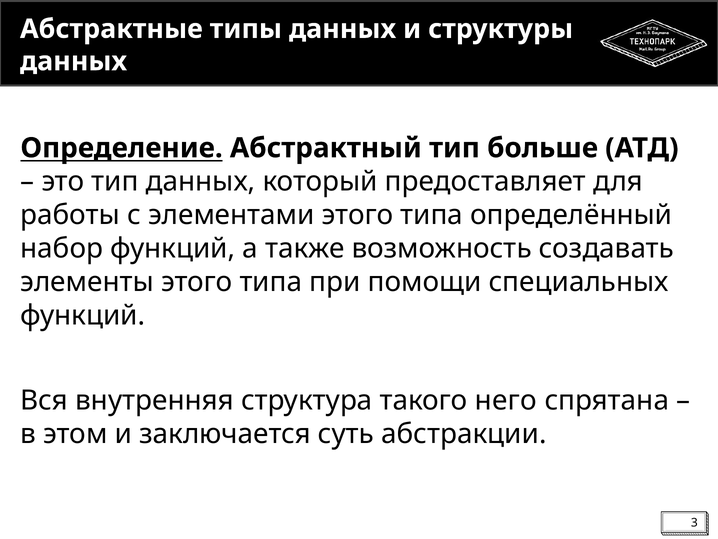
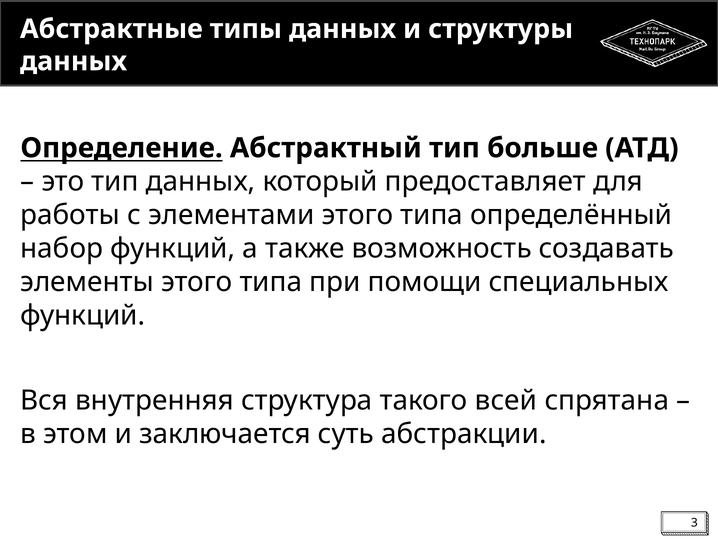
него: него -> всей
